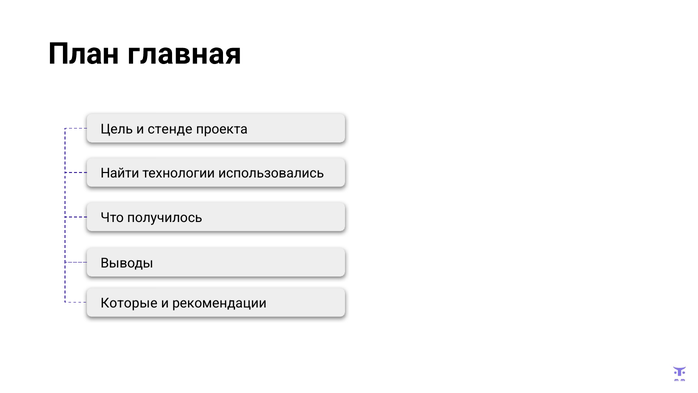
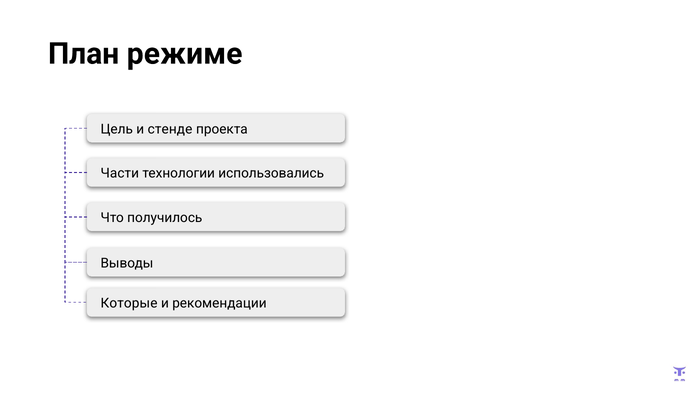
главная: главная -> режиме
Найти: Найти -> Части
